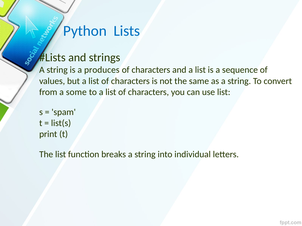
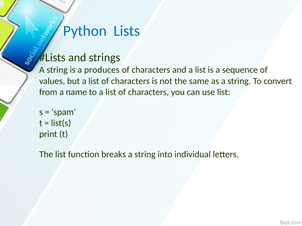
some: some -> name
